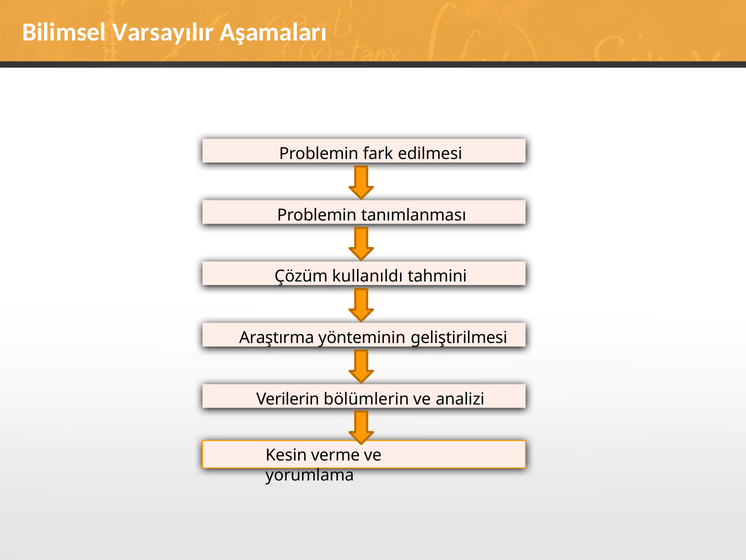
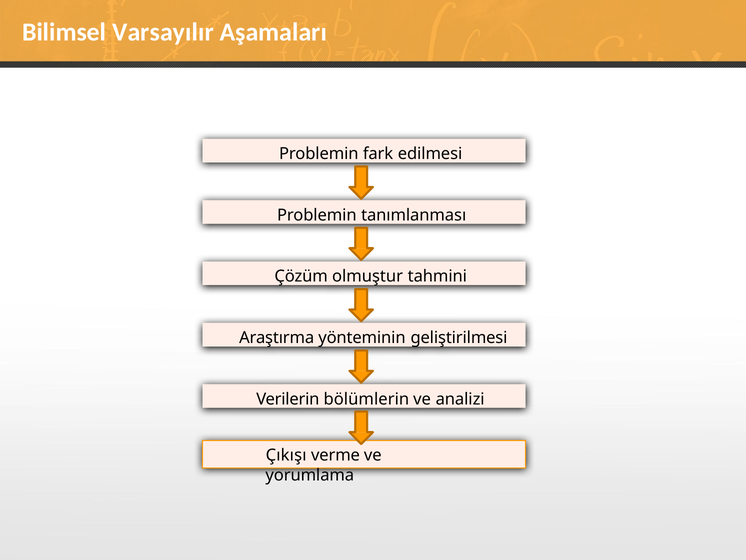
kullanıldı: kullanıldı -> olmuştur
Kesin: Kesin -> Çıkışı
